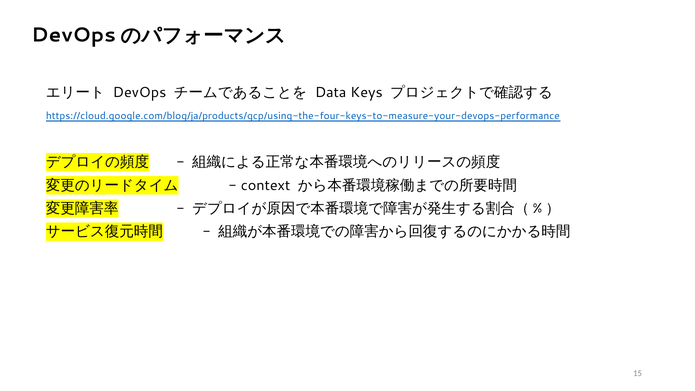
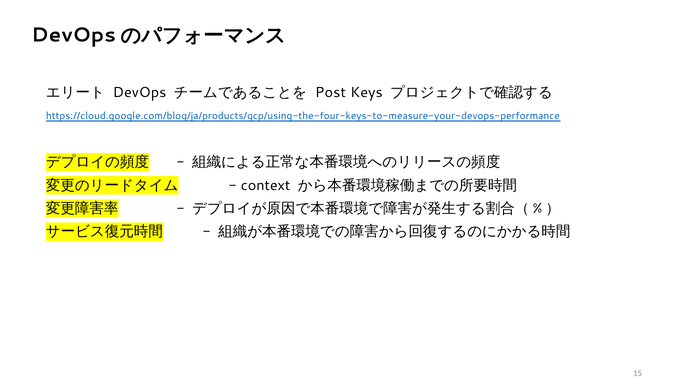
Data: Data -> Post
